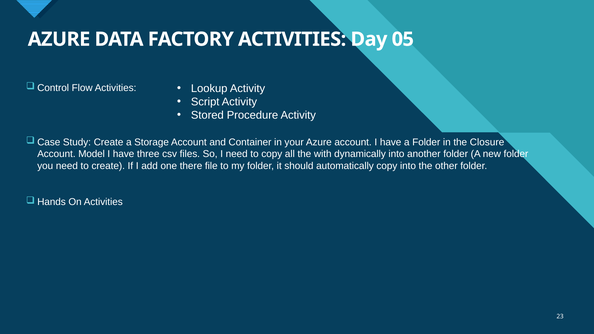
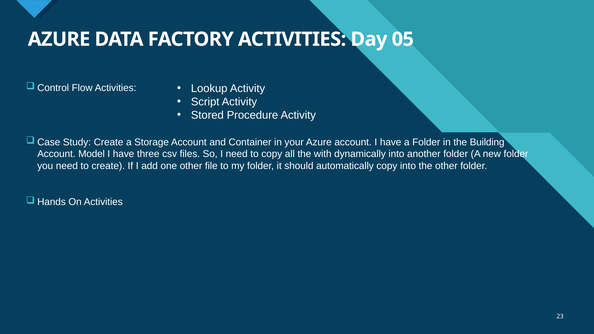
Closure: Closure -> Building
one there: there -> other
